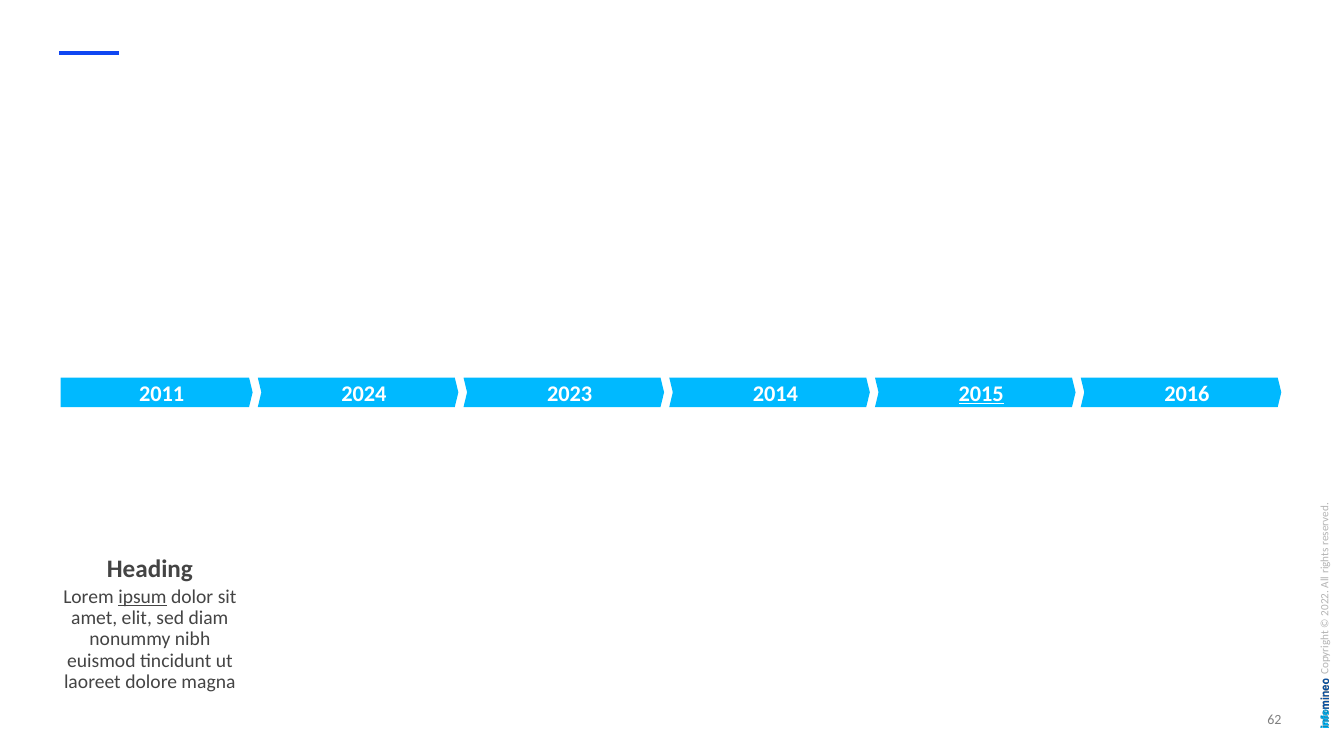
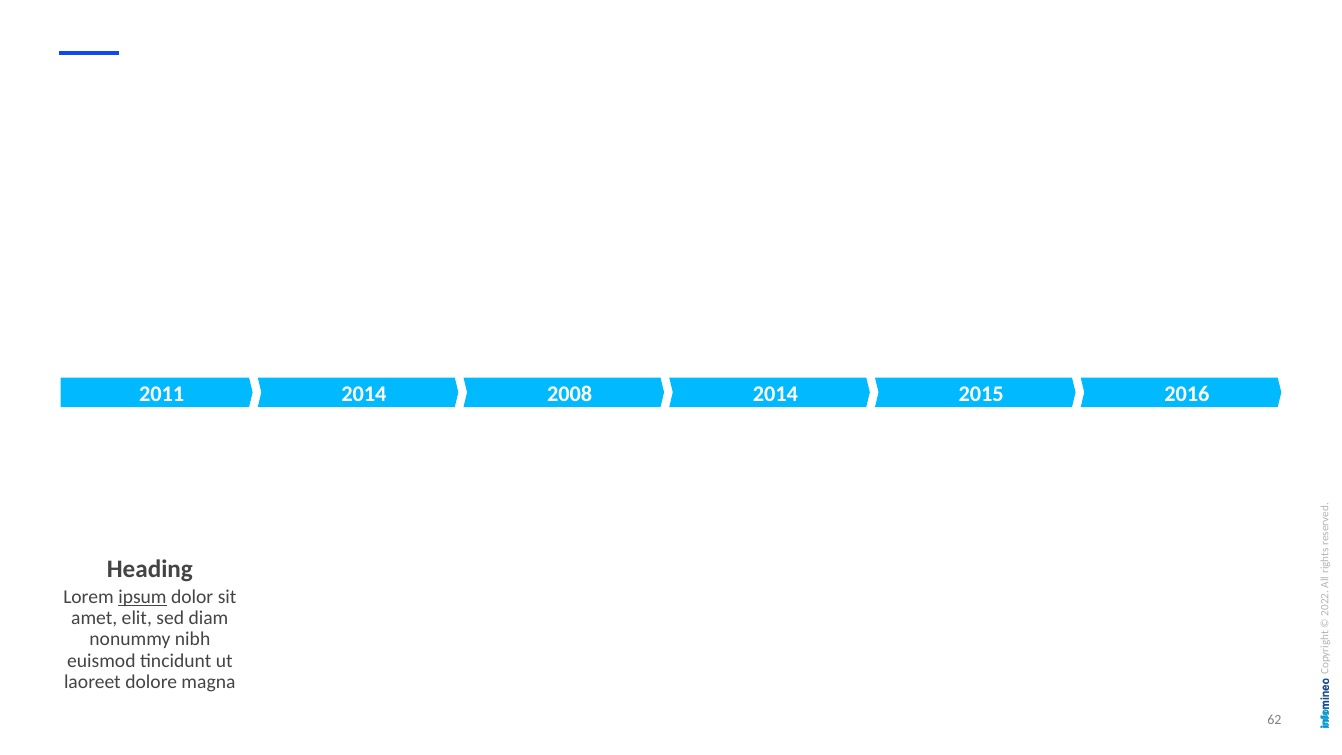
2024 at (364, 394): 2024 -> 2014
2023: 2023 -> 2008
2015 underline: present -> none
